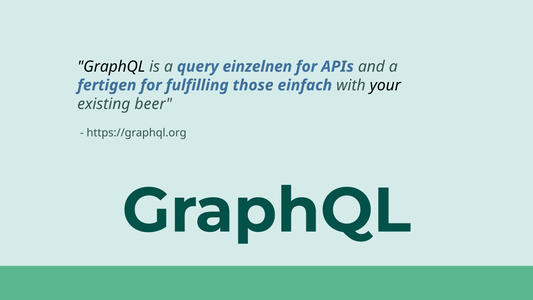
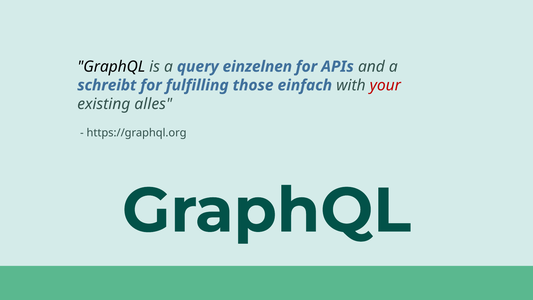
fertigen: fertigen -> schreibt
your colour: black -> red
beer: beer -> alles
